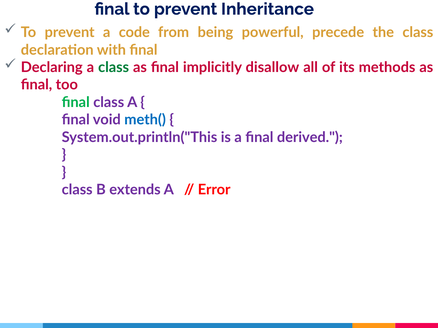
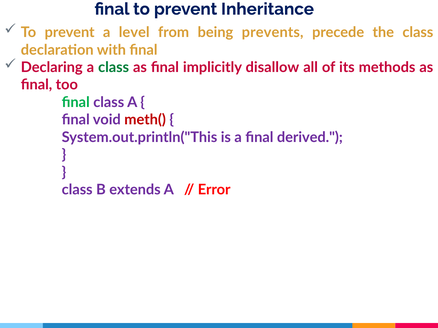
code: code -> level
powerful: powerful -> prevents
meth( colour: blue -> red
